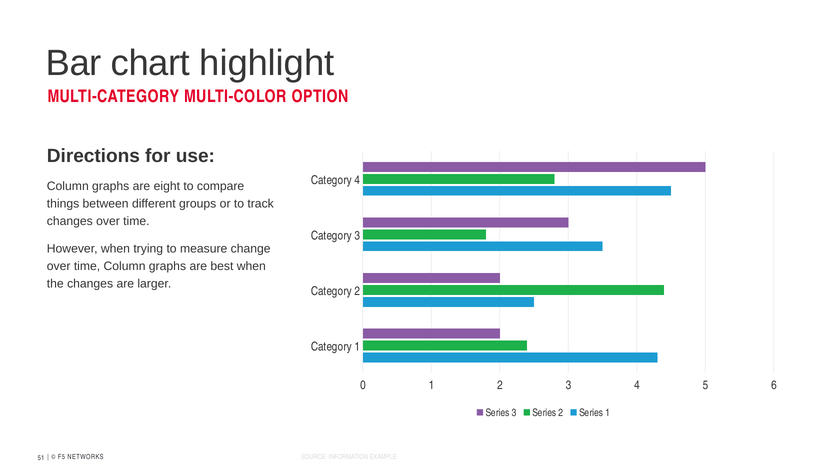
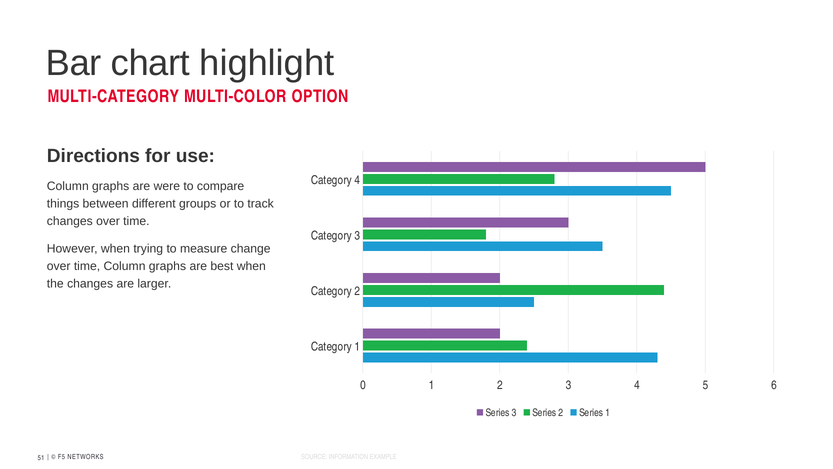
eight: eight -> were
